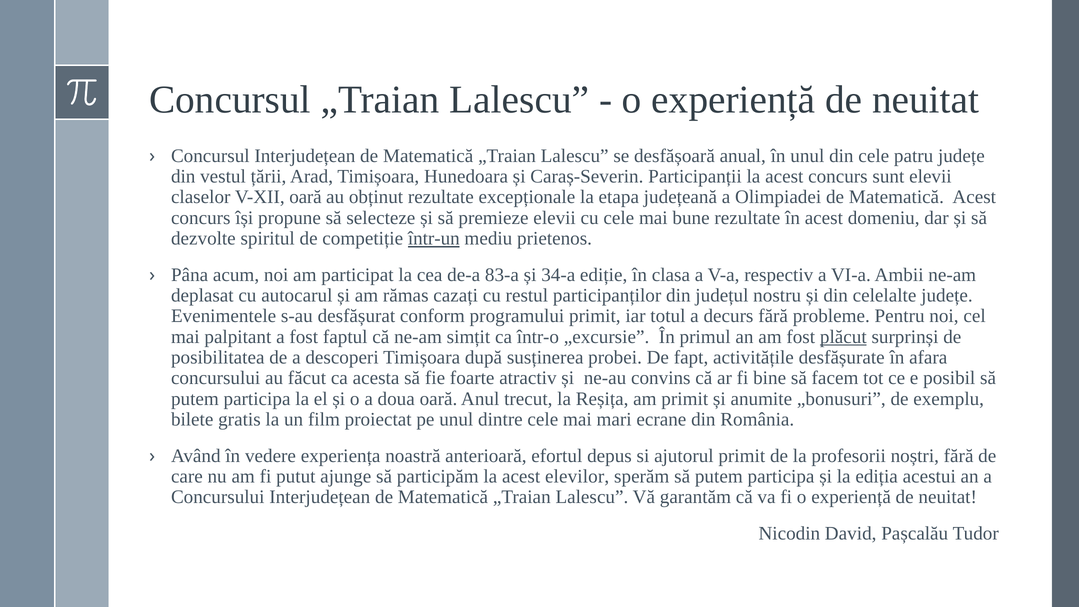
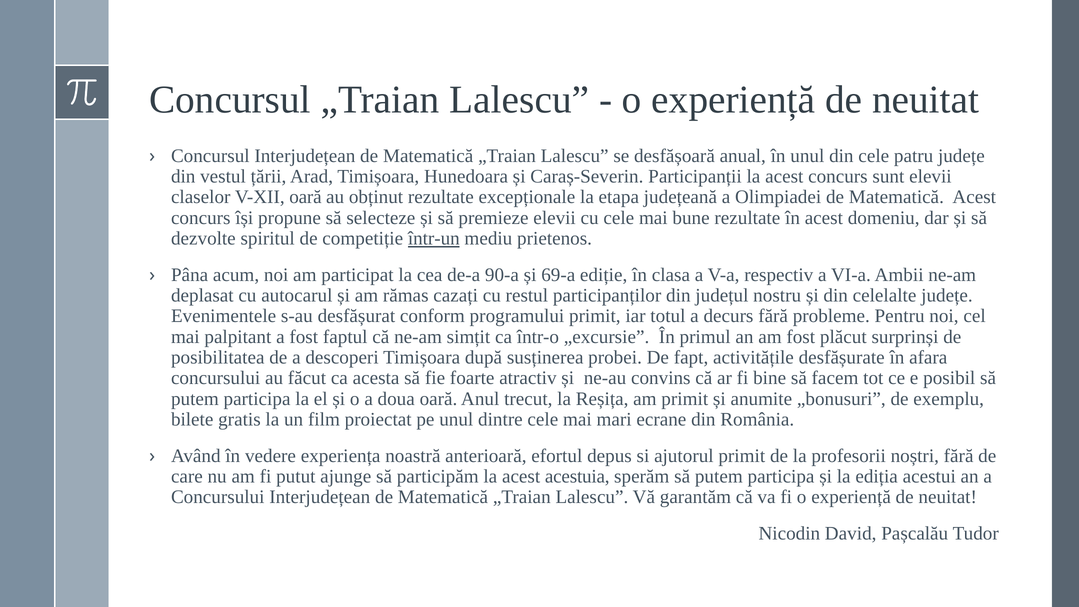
83-a: 83-a -> 90-a
34-a: 34-a -> 69-a
plăcut underline: present -> none
elevilor: elevilor -> acestuia
